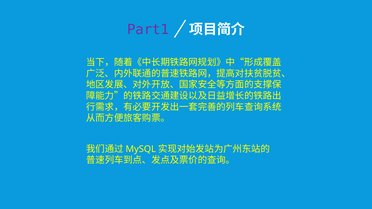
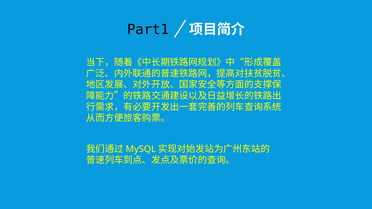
Part1 colour: purple -> black
